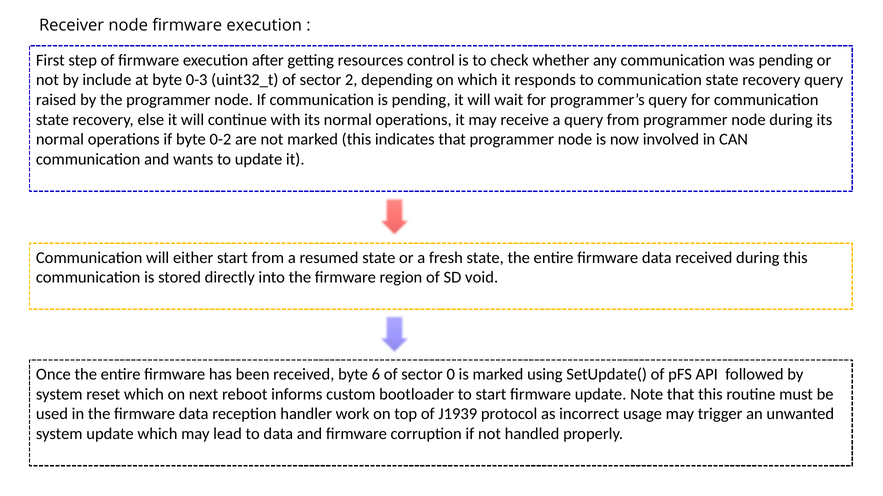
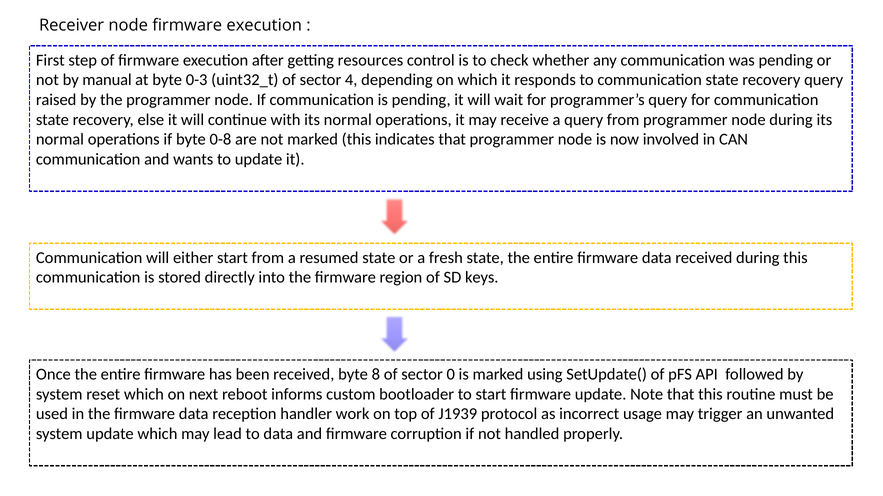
include: include -> manual
2: 2 -> 4
0-2: 0-2 -> 0-8
void: void -> keys
6: 6 -> 8
